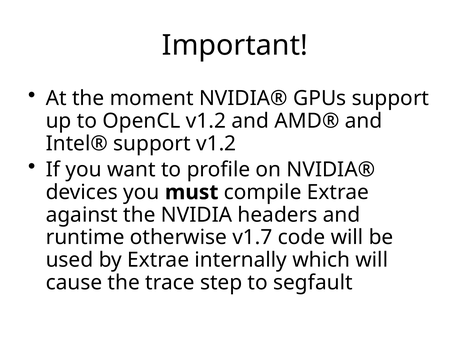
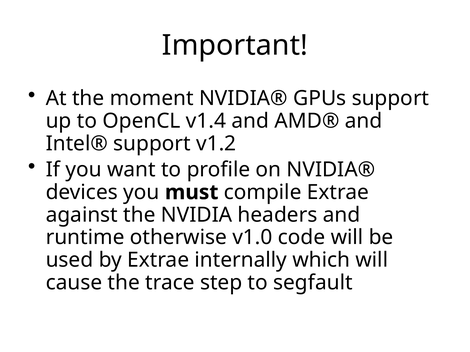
OpenCL v1.2: v1.2 -> v1.4
v1.7: v1.7 -> v1.0
